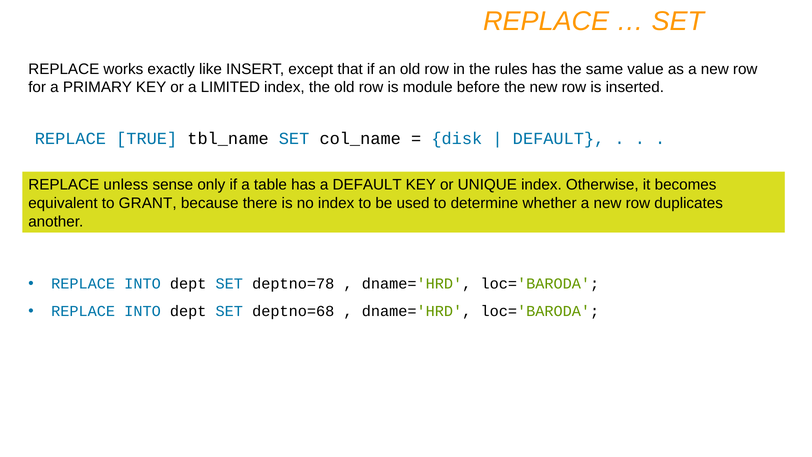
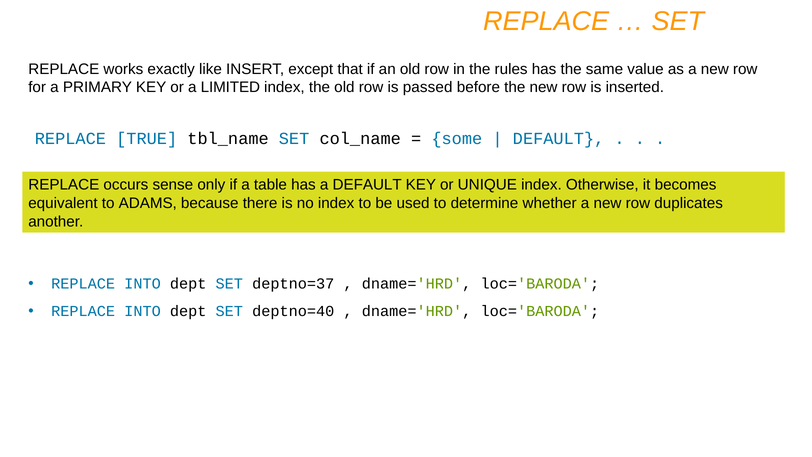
module: module -> passed
disk: disk -> some
unless: unless -> occurs
GRANT: GRANT -> ADAMS
deptno=78: deptno=78 -> deptno=37
deptno=68: deptno=68 -> deptno=40
